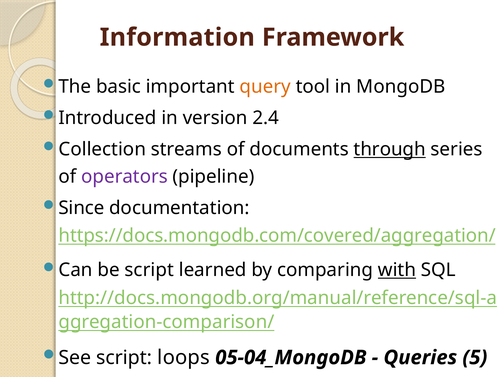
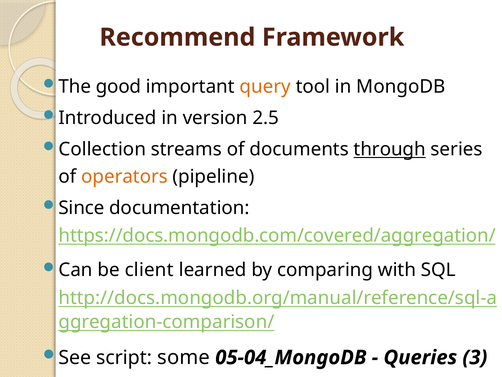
Information: Information -> Recommend
basic: basic -> good
2.4: 2.4 -> 2.5
operators colour: purple -> orange
be script: script -> client
with underline: present -> none
loops: loops -> some
5: 5 -> 3
